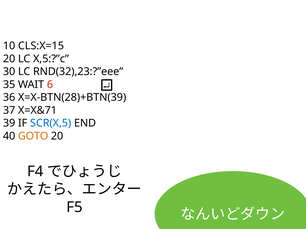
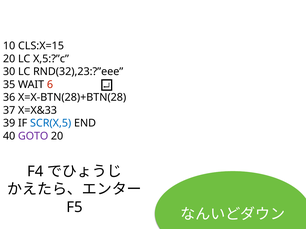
X=X-BTN(28)+BTN(39: X=X-BTN(28)+BTN(39 -> X=X-BTN(28)+BTN(28
X=X&71: X=X&71 -> X=X&33
GOTO colour: orange -> purple
